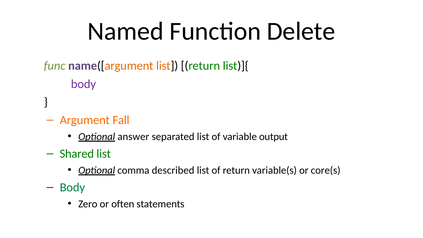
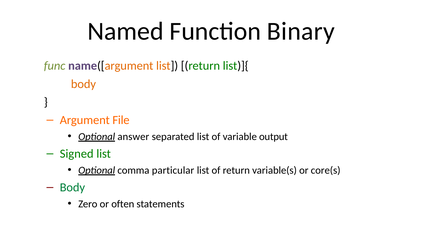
Delete: Delete -> Binary
body at (83, 84) colour: purple -> orange
Fall: Fall -> File
Shared: Shared -> Signed
described: described -> particular
